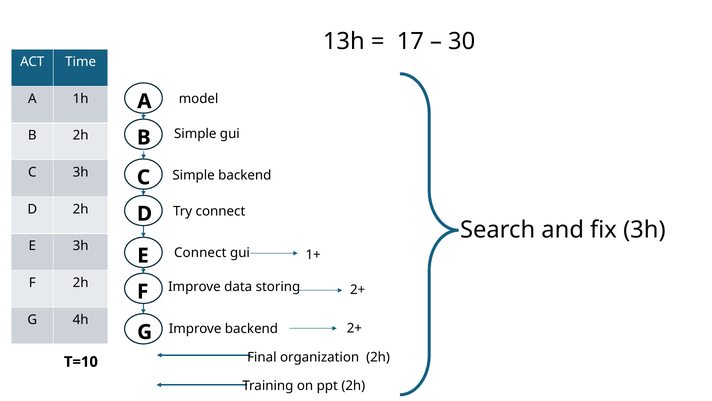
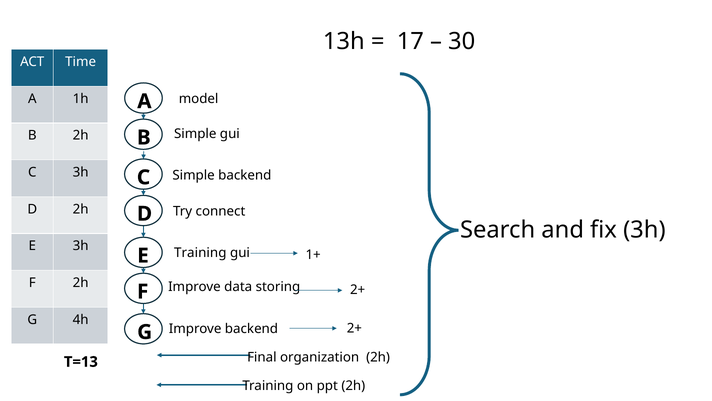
E Connect: Connect -> Training
T=10: T=10 -> T=13
